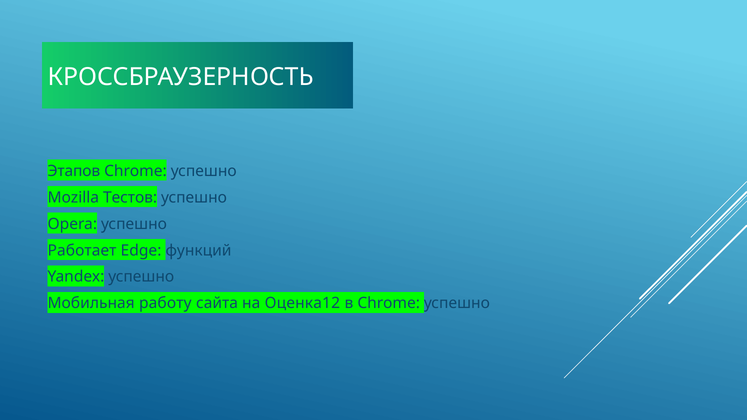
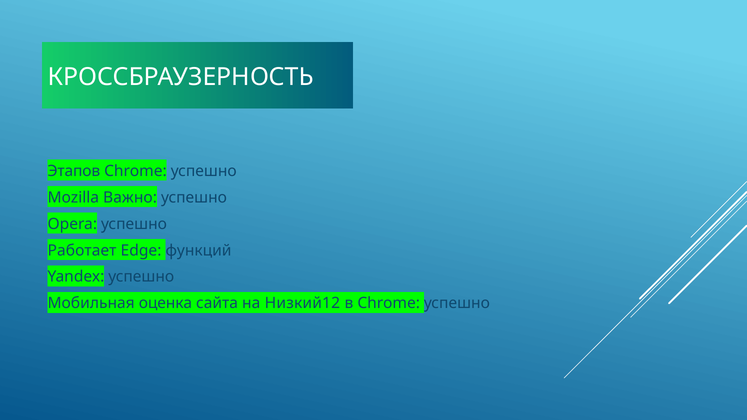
Тестов: Тестов -> Важно
работу: работу -> оценка
Оценка12: Оценка12 -> Низкий12
